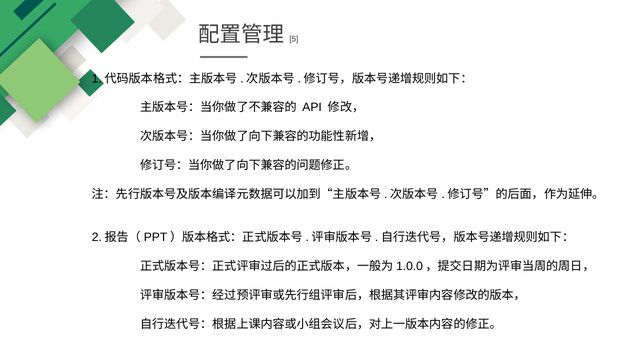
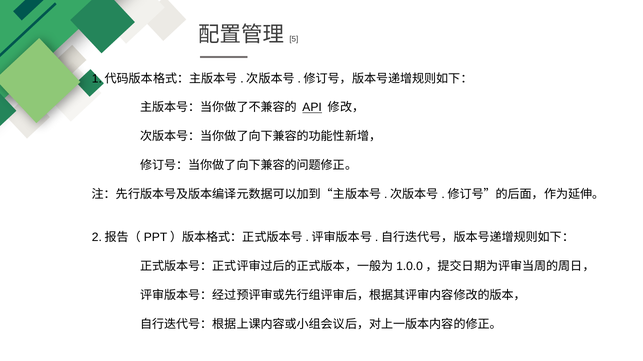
API underline: none -> present
